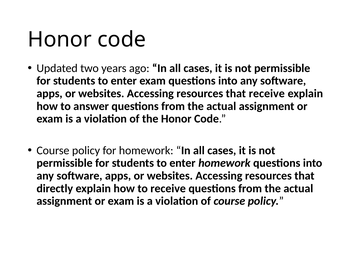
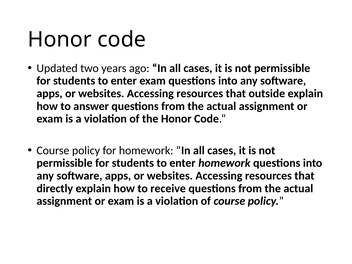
that receive: receive -> outside
